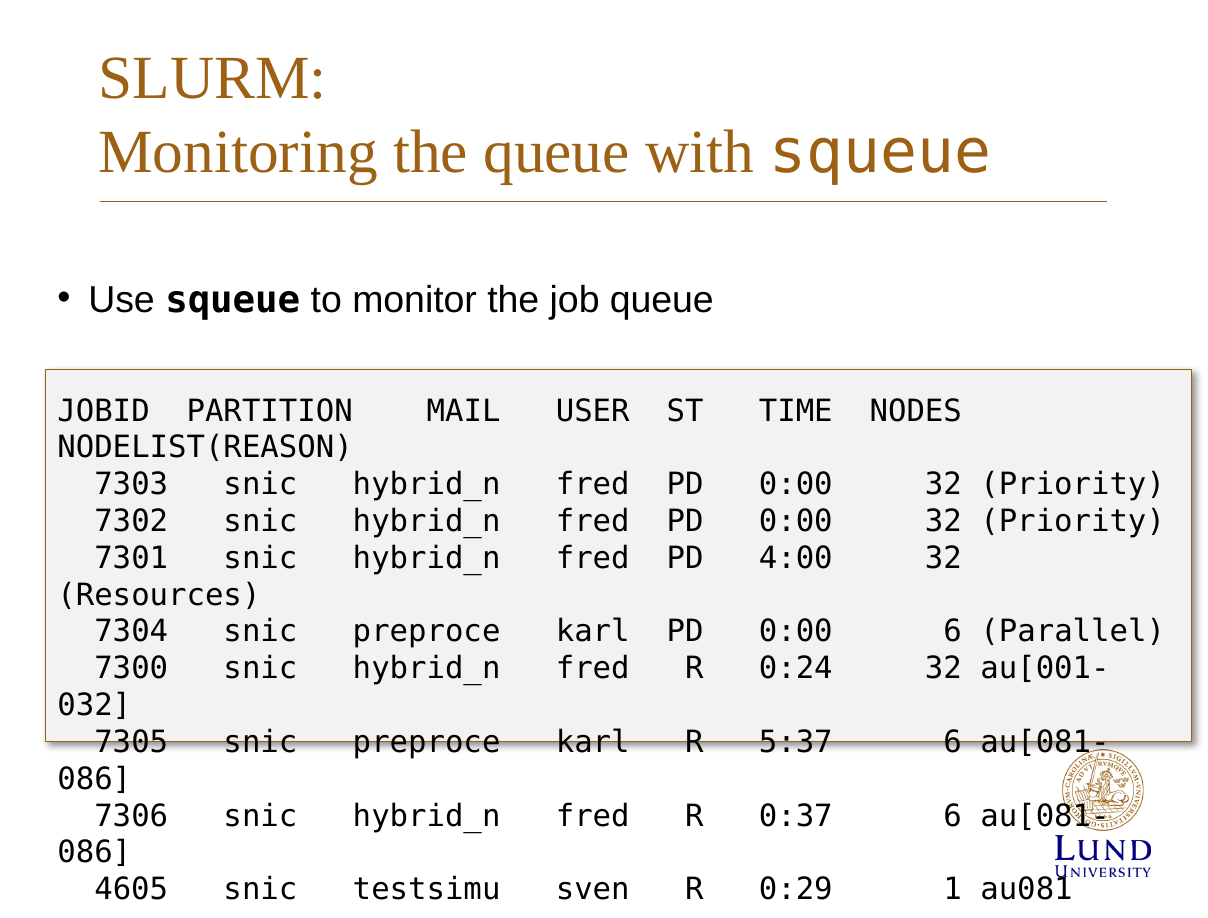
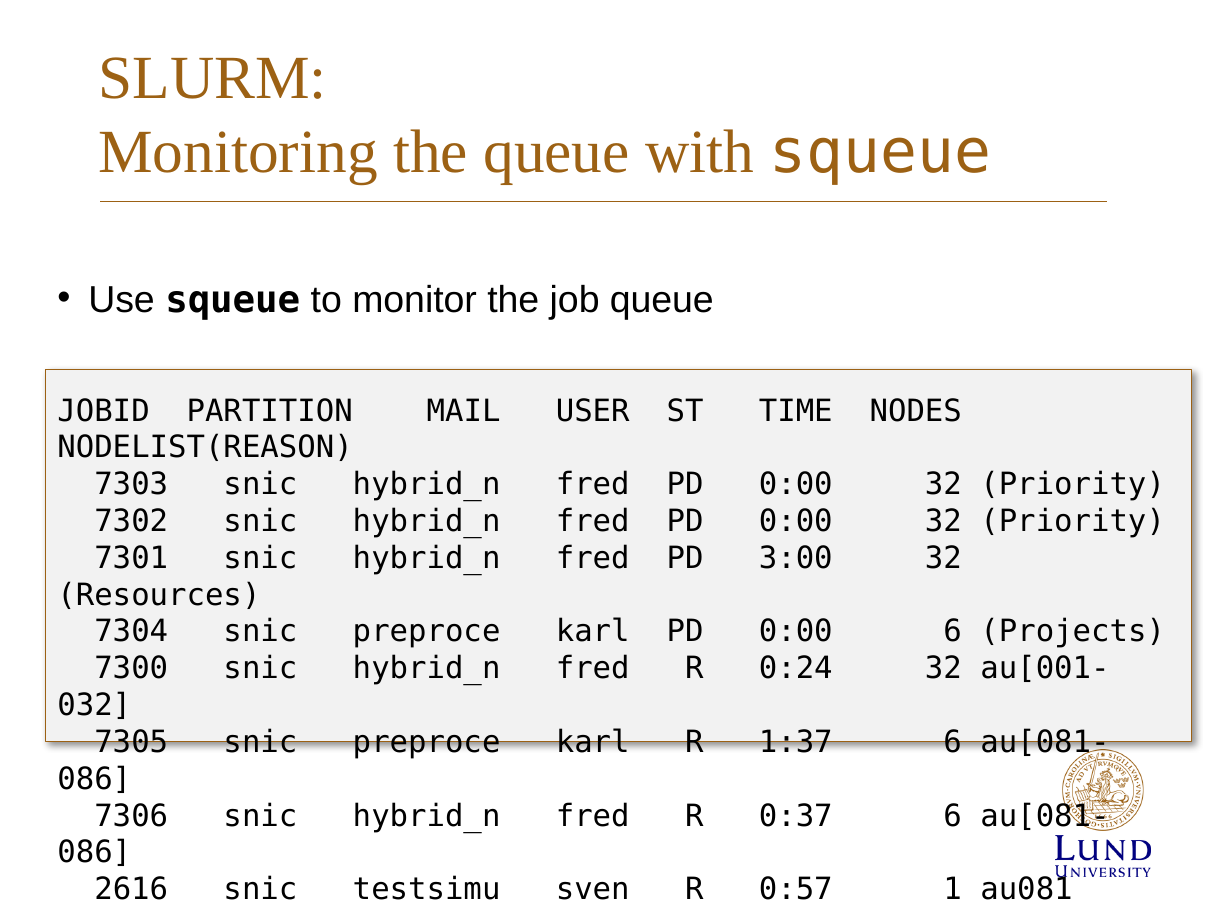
4:00: 4:00 -> 3:00
Parallel: Parallel -> Projects
5:37: 5:37 -> 1:37
4605: 4605 -> 2616
0:29: 0:29 -> 0:57
